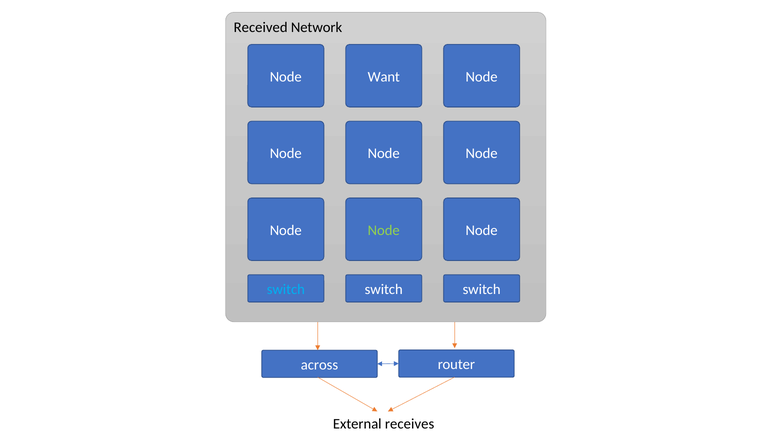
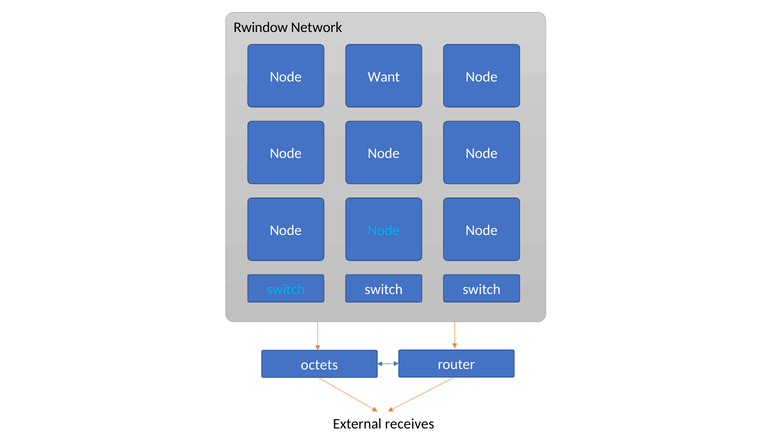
Received: Received -> Rwindow
Node at (384, 230) colour: light green -> light blue
across: across -> octets
